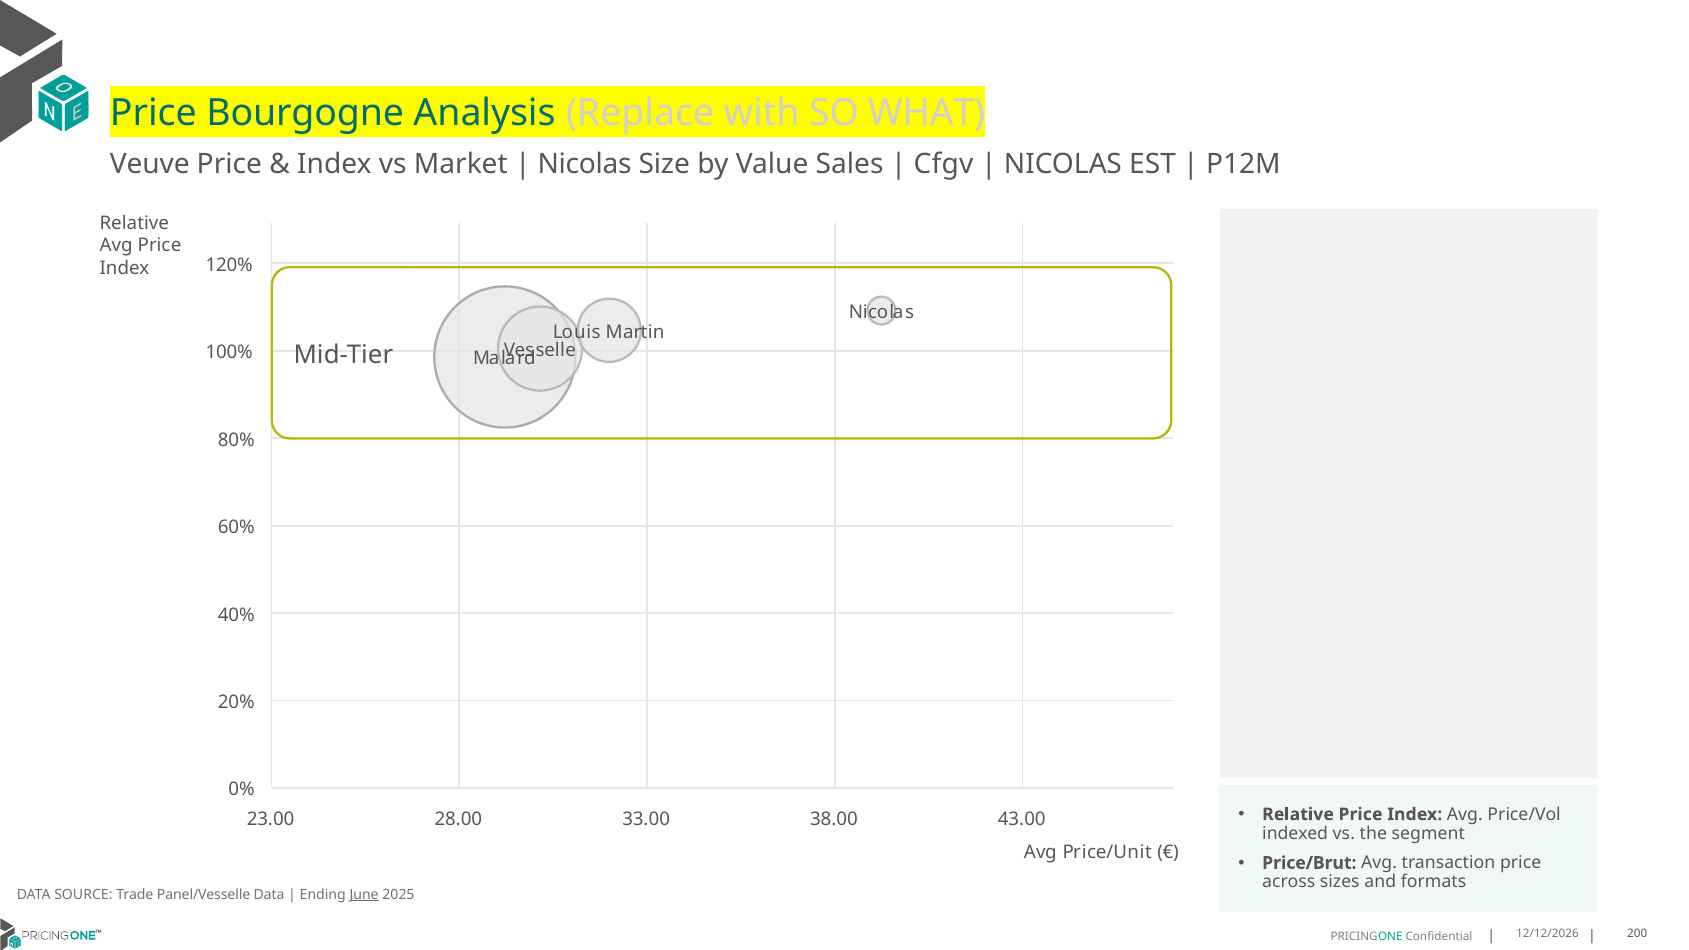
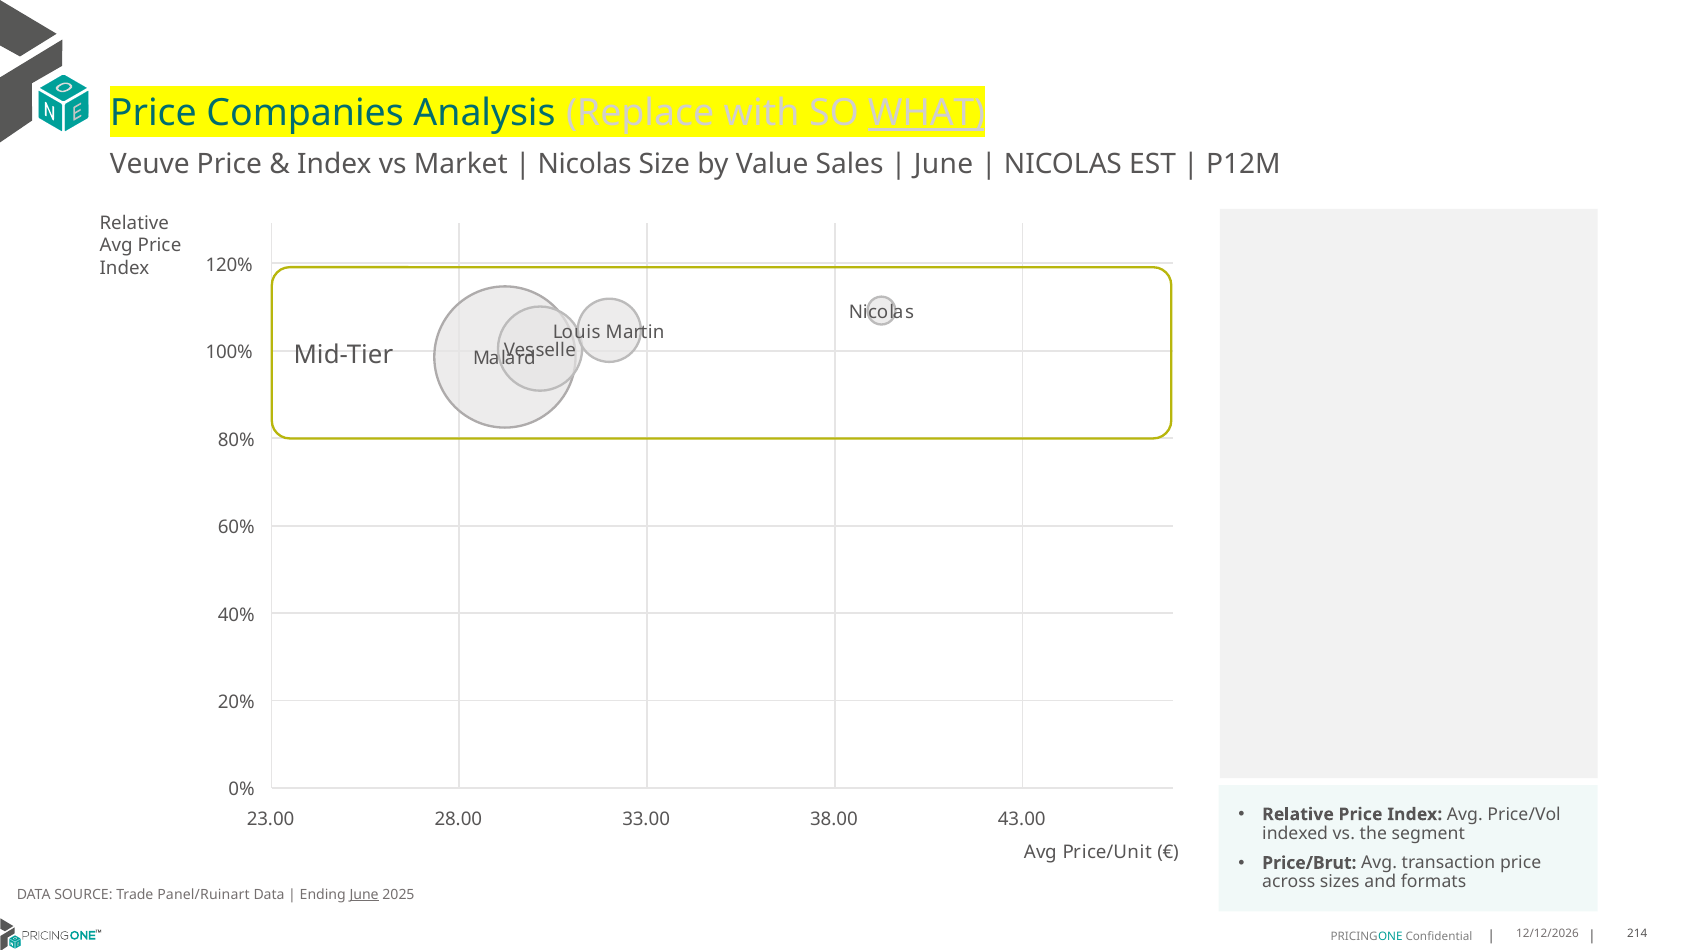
Bourgogne: Bourgogne -> Companies
WHAT underline: none -> present
Cfgv at (944, 165): Cfgv -> June
Panel/Vesselle: Panel/Vesselle -> Panel/Ruinart
200: 200 -> 214
